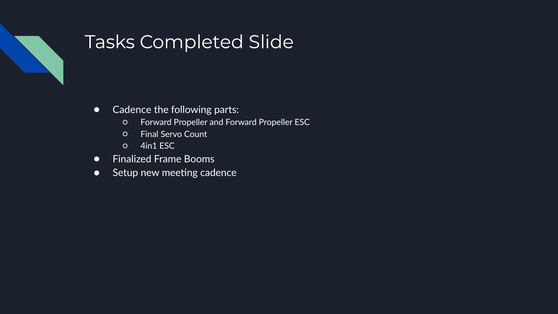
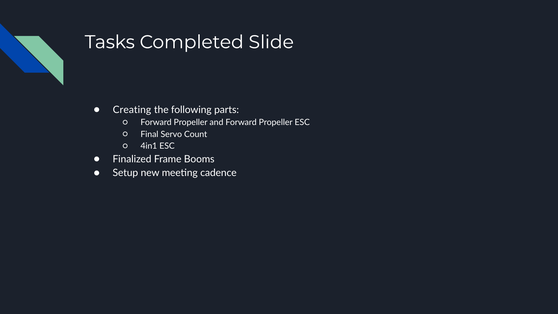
Cadence at (132, 110): Cadence -> Creating
